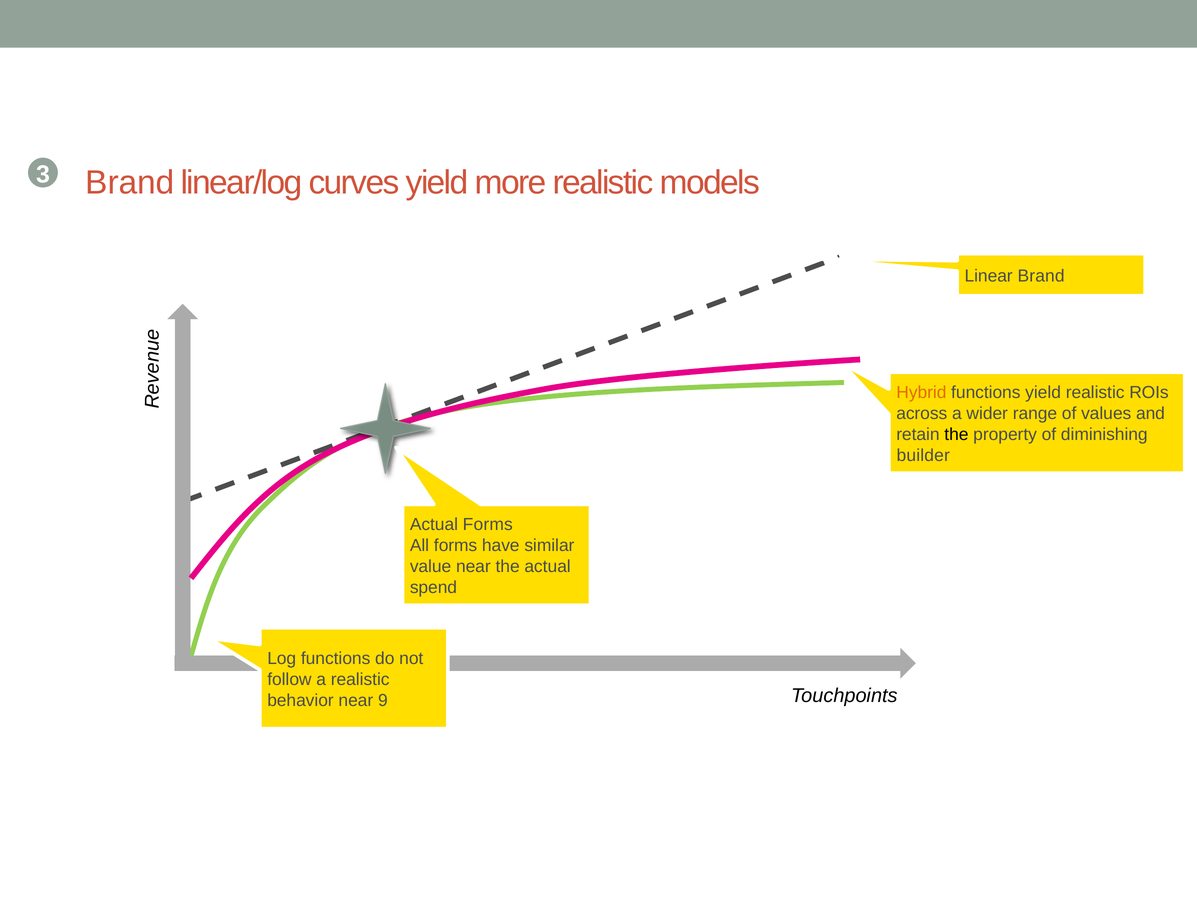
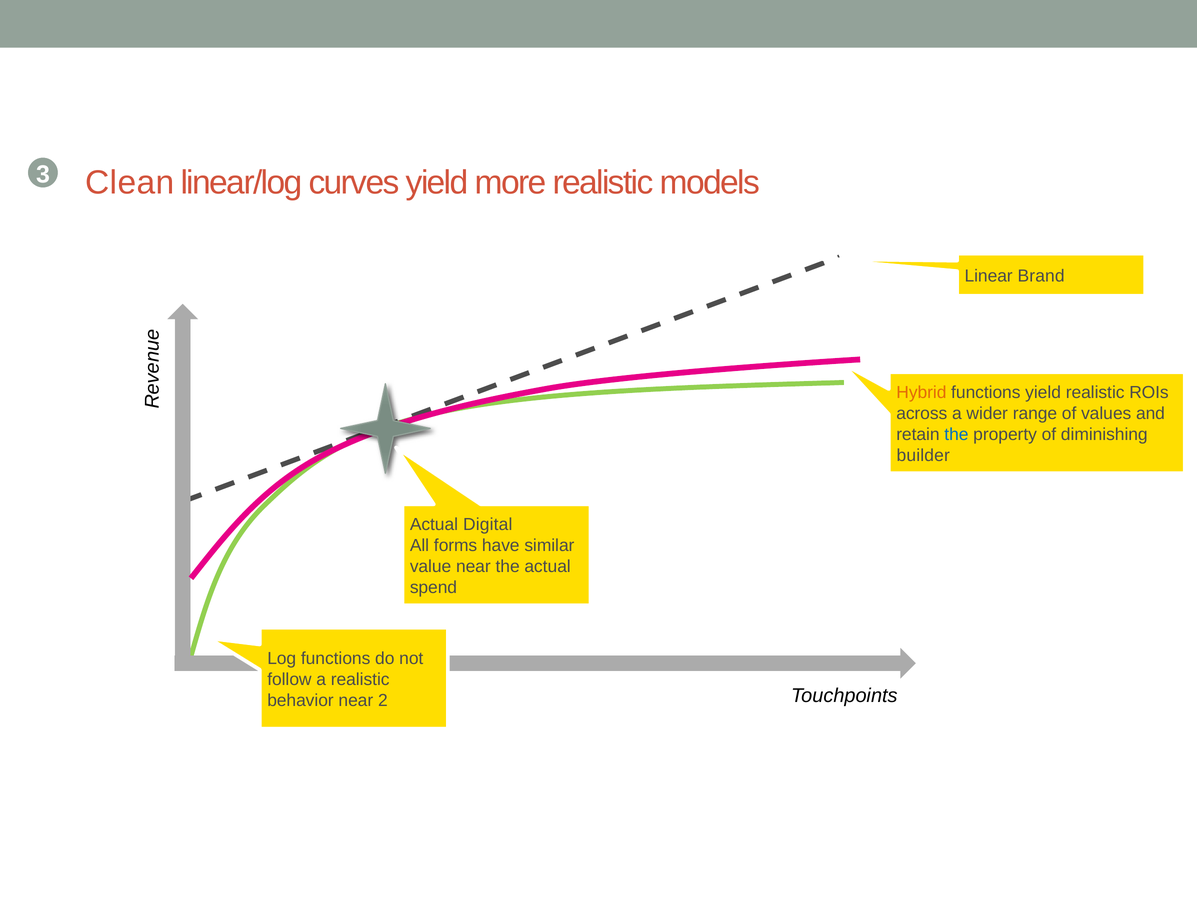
Brand at (130, 183): Brand -> Clean
the at (956, 435) colour: black -> blue
Actual Forms: Forms -> Digital
9: 9 -> 2
